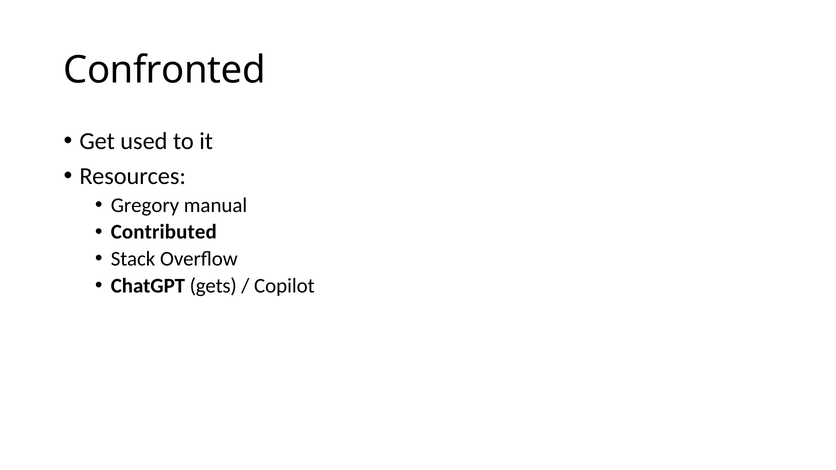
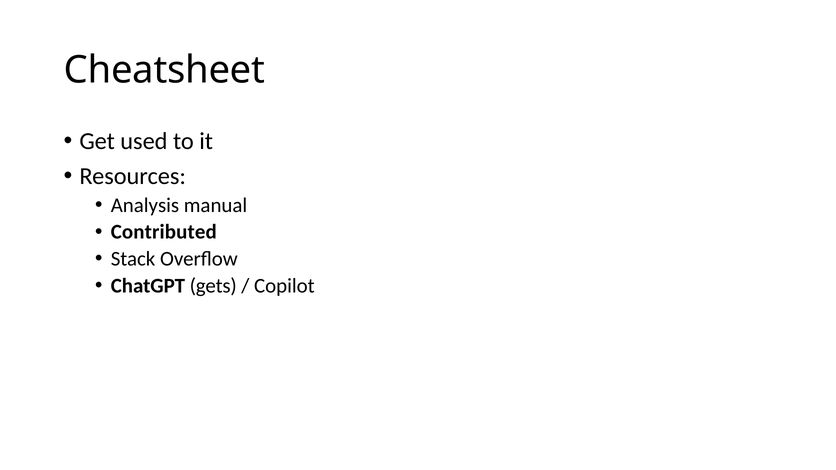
Confronted: Confronted -> Cheatsheet
Gregory: Gregory -> Analysis
